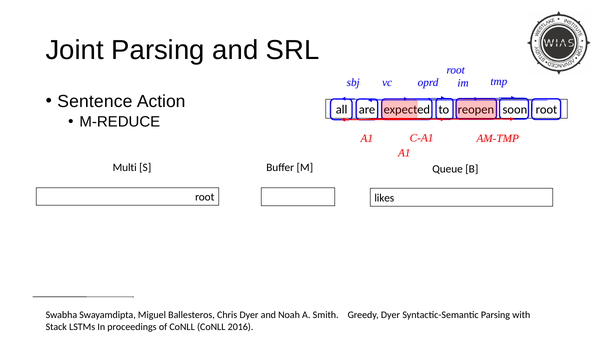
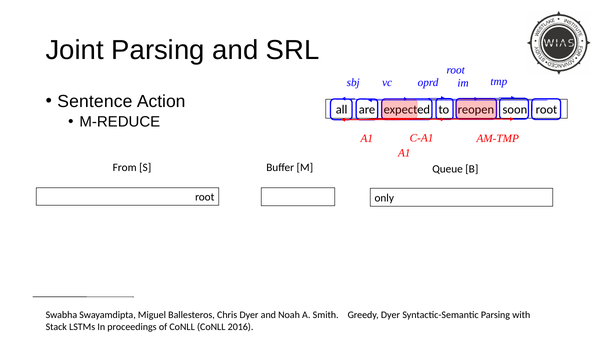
Multi: Multi -> From
likes: likes -> only
